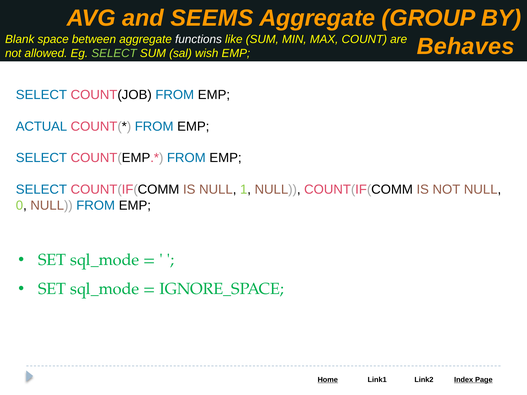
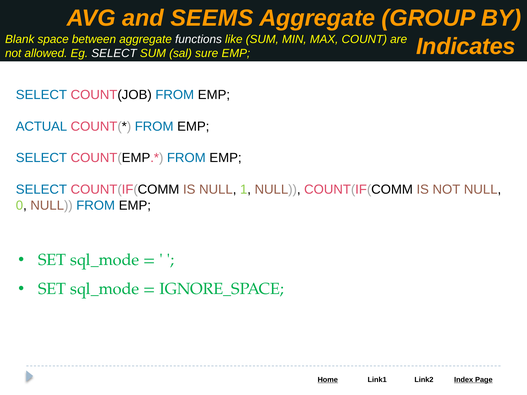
Behaves: Behaves -> Indicates
SELECT at (114, 53) colour: light green -> white
wish: wish -> sure
